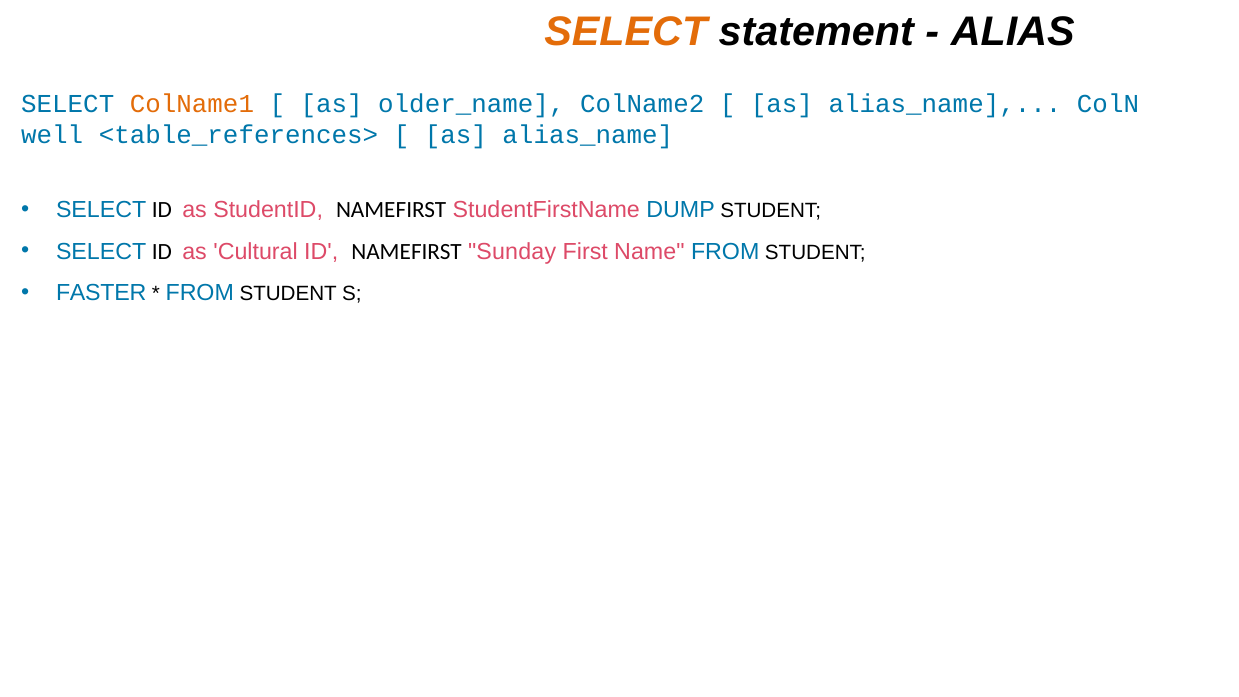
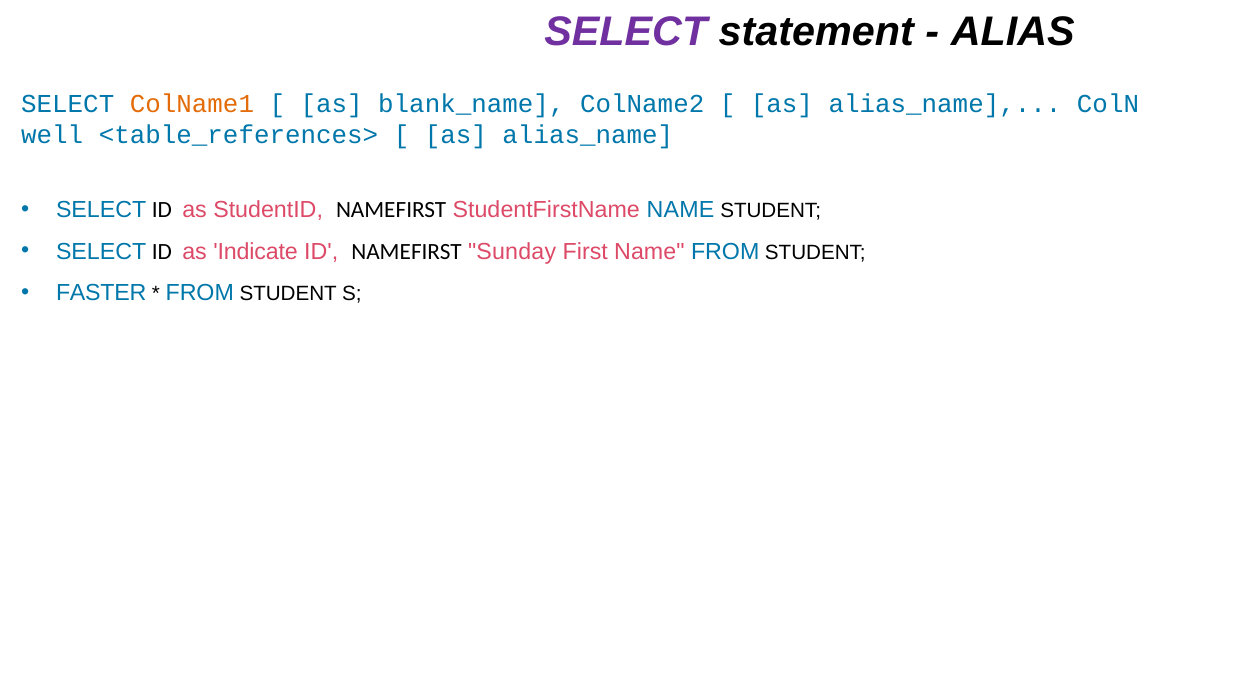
SELECT at (626, 32) colour: orange -> purple
older_name: older_name -> blank_name
StudentFirstName DUMP: DUMP -> NAME
Cultural: Cultural -> Indicate
